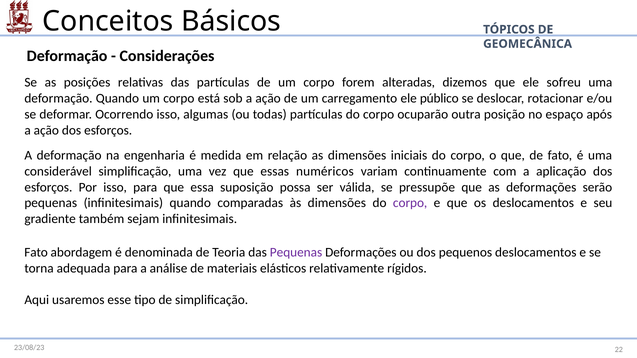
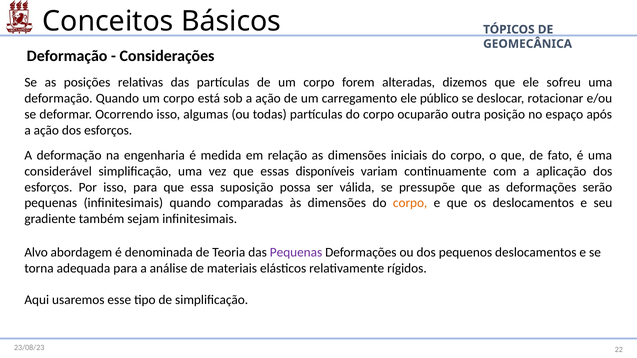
numéricos: numéricos -> disponíveis
corpo at (410, 203) colour: purple -> orange
Fato at (36, 253): Fato -> Alvo
